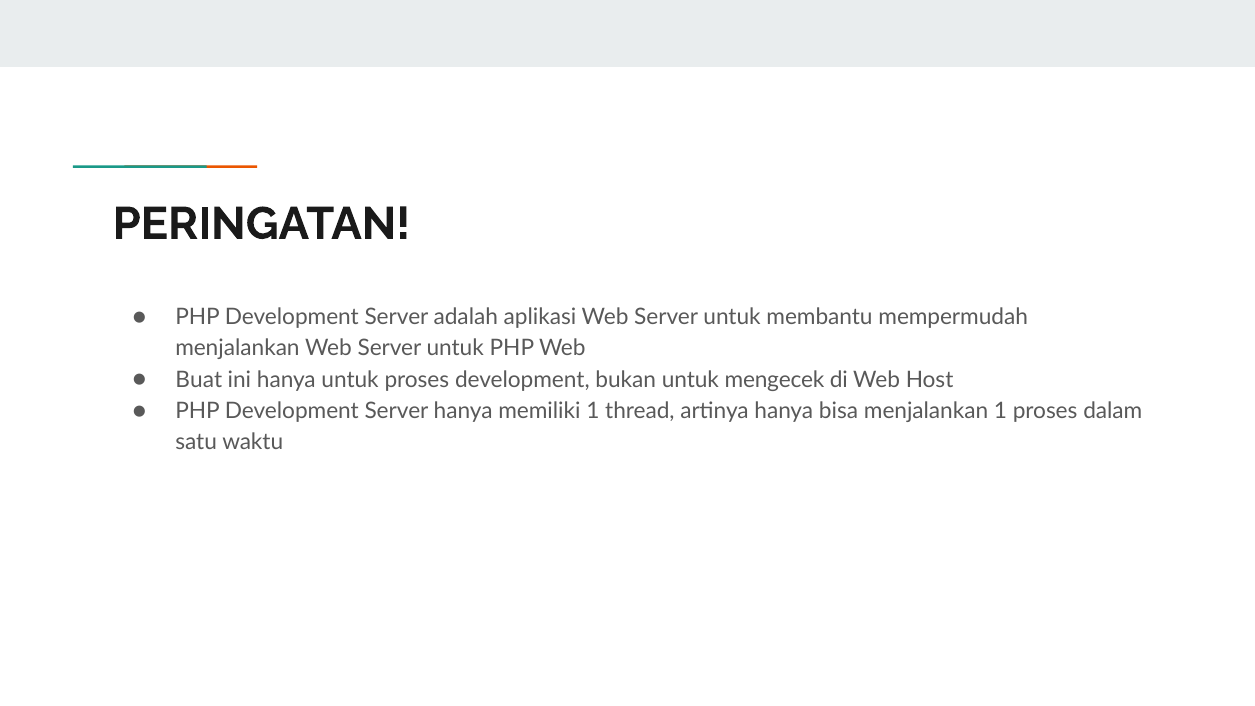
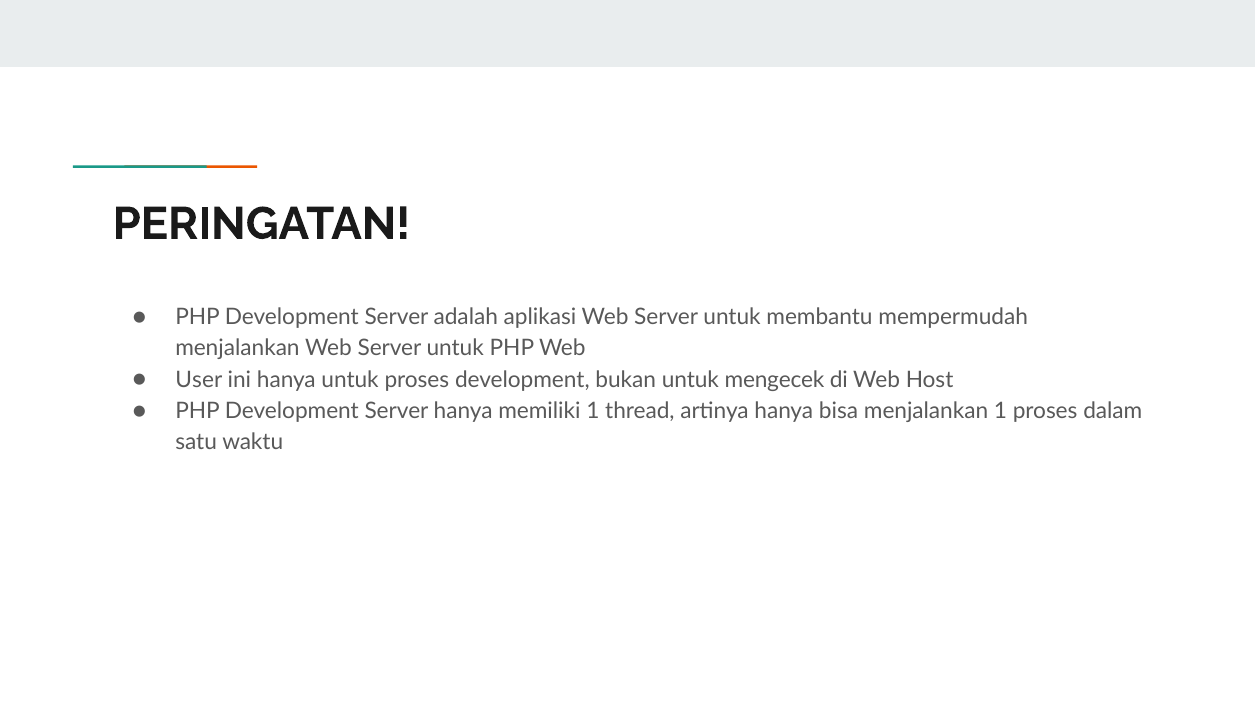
Buat: Buat -> User
